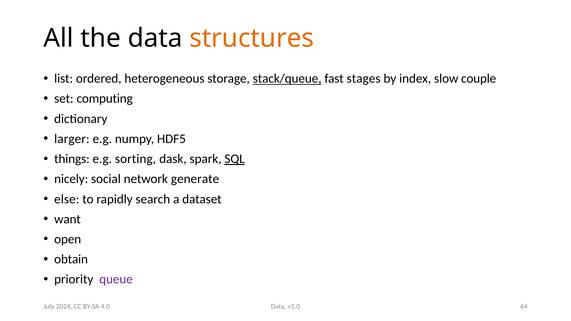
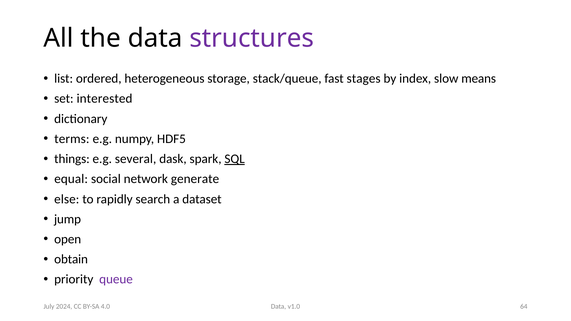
structures colour: orange -> purple
stack/queue underline: present -> none
couple: couple -> means
computing: computing -> interested
larger: larger -> terms
sorting: sorting -> several
nicely: nicely -> equal
want: want -> jump
